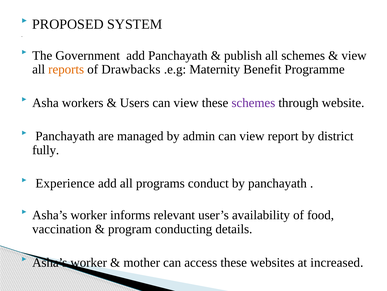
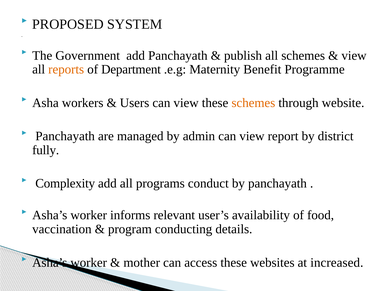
Drawbacks: Drawbacks -> Department
schemes at (253, 103) colour: purple -> orange
Experience: Experience -> Complexity
